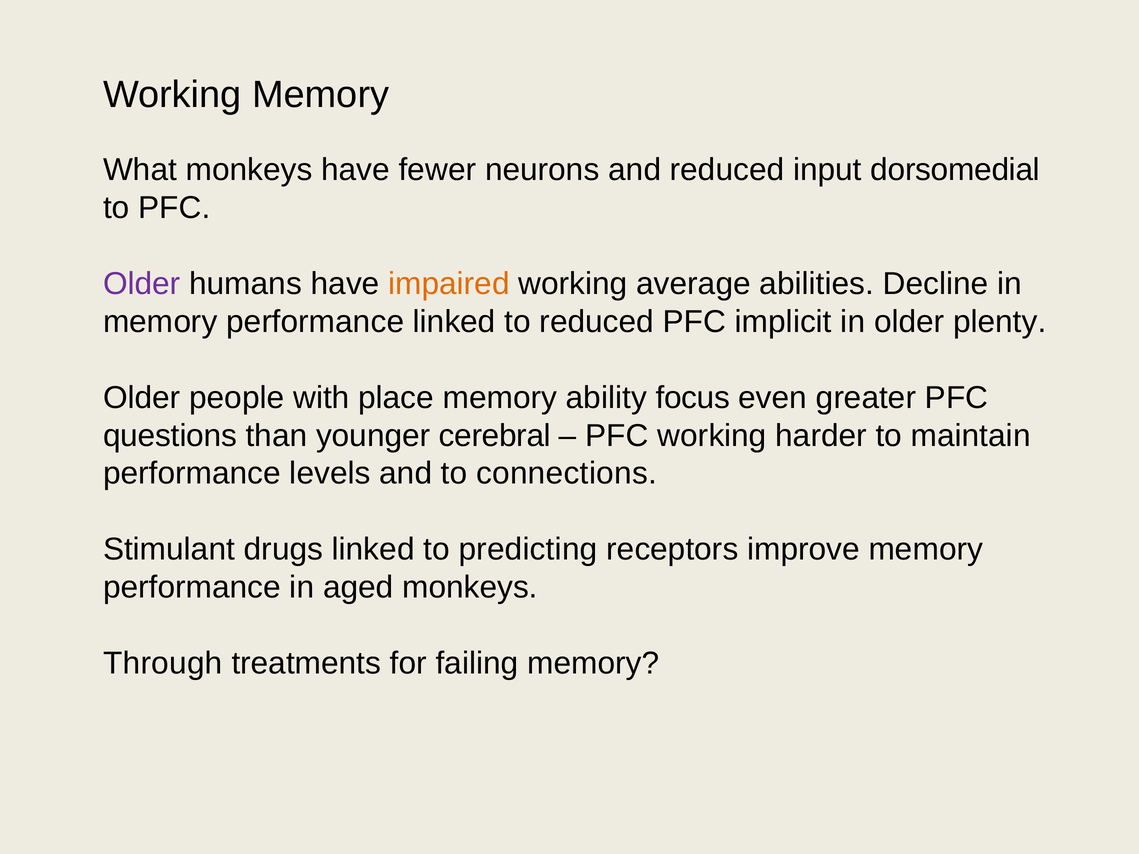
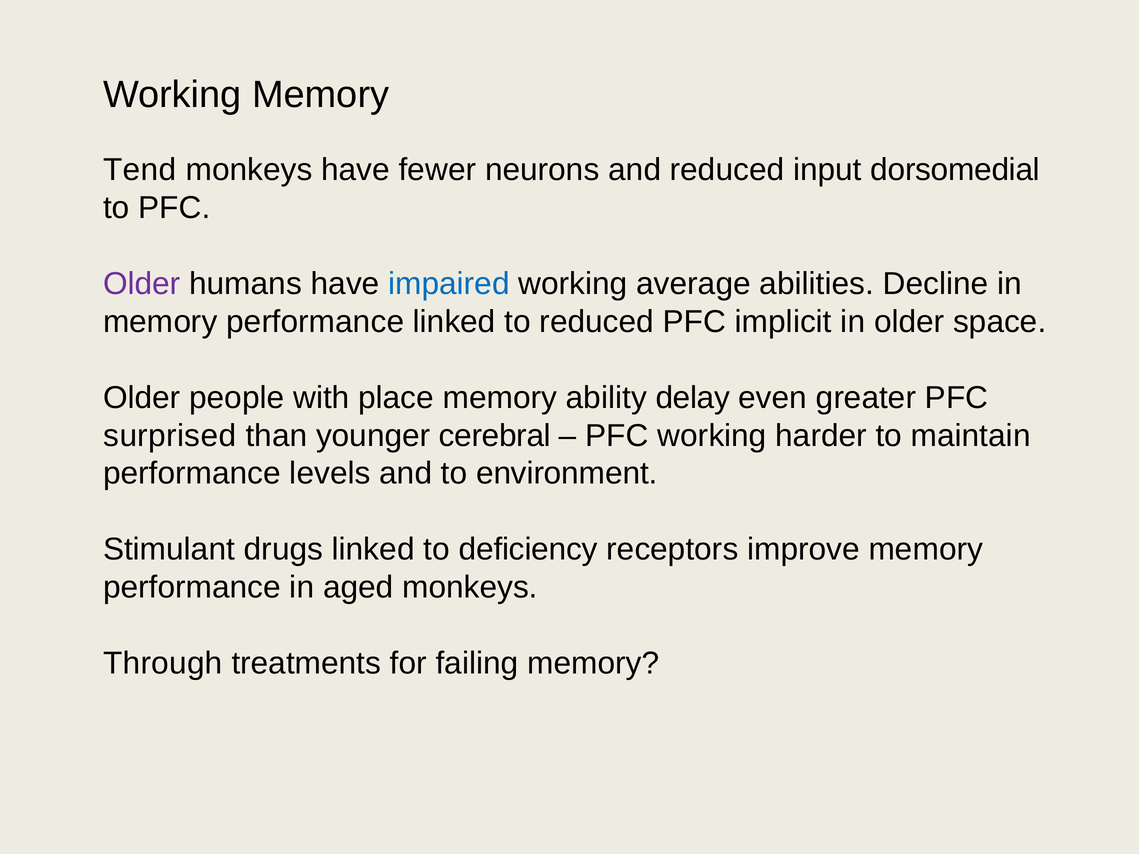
What: What -> Tend
impaired colour: orange -> blue
plenty: plenty -> space
focus: focus -> delay
questions: questions -> surprised
connections: connections -> environment
predicting: predicting -> deficiency
